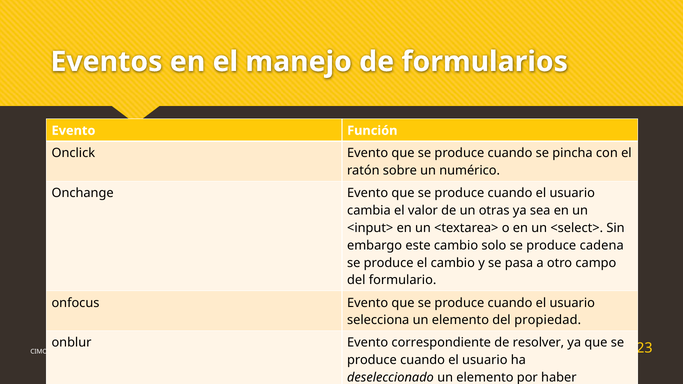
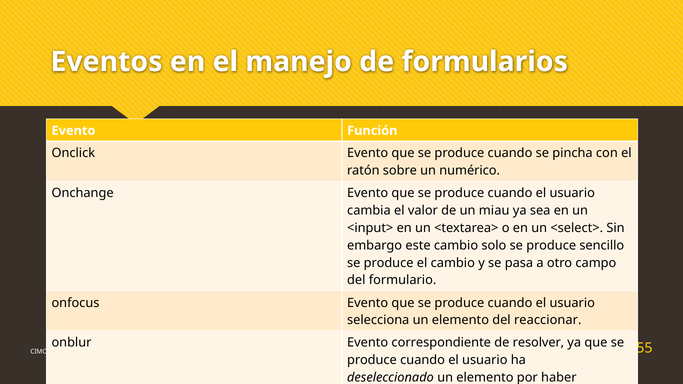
otras: otras -> miau
cadena: cadena -> sencillo
propiedad: propiedad -> reaccionar
23: 23 -> 55
